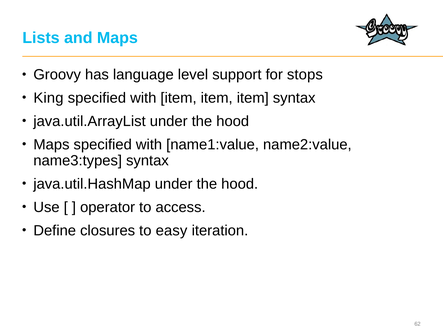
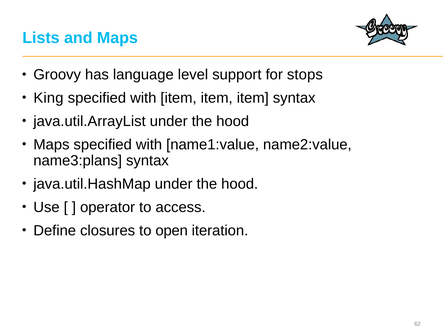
name3:types: name3:types -> name3:plans
easy: easy -> open
